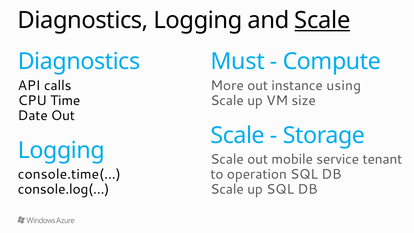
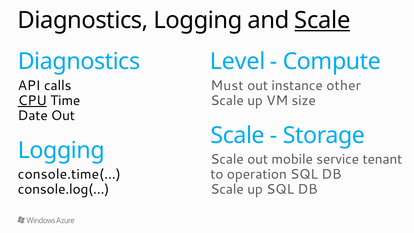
Must: Must -> Level
More: More -> Must
using: using -> other
CPU underline: none -> present
